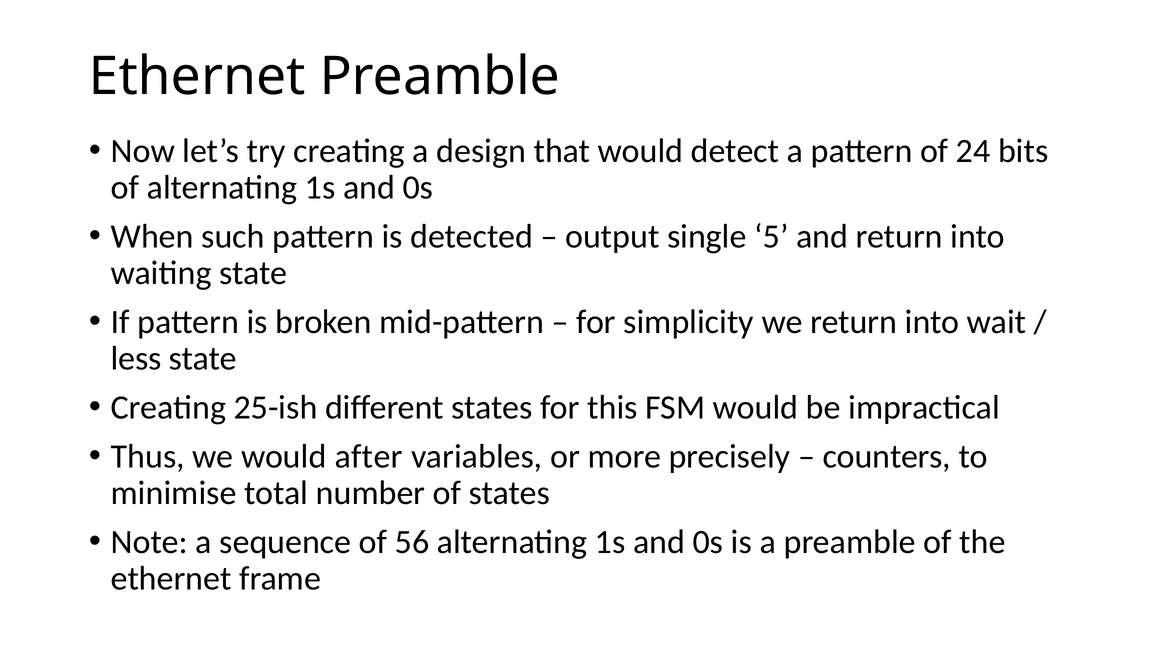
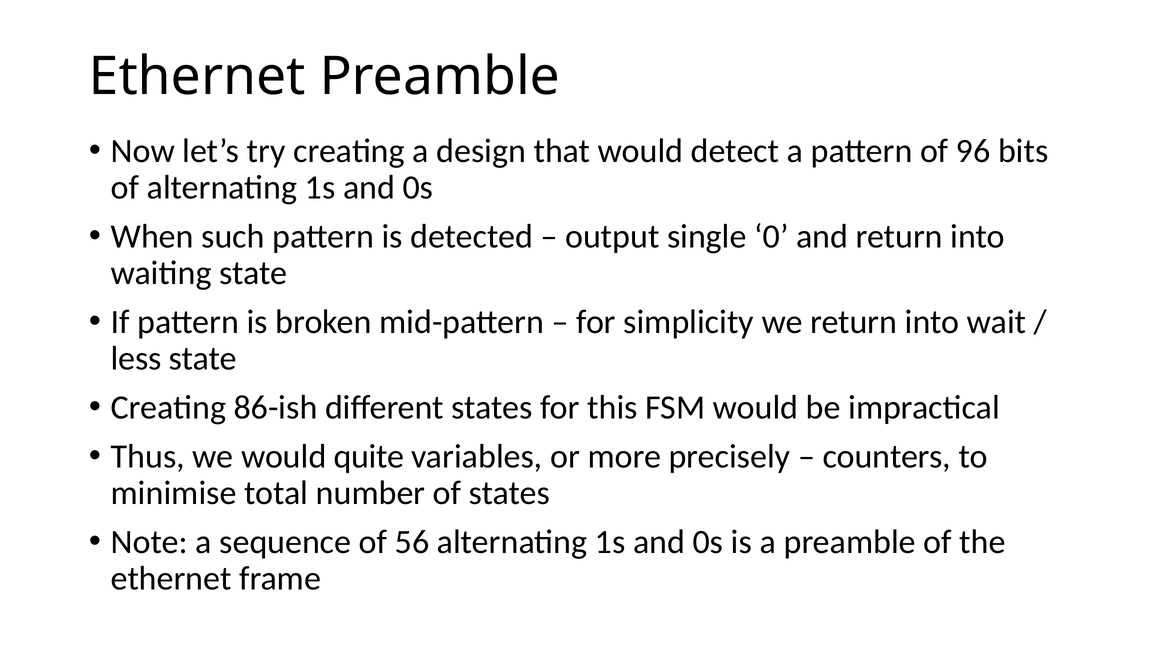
24: 24 -> 96
5: 5 -> 0
25-ish: 25-ish -> 86-ish
after: after -> quite
